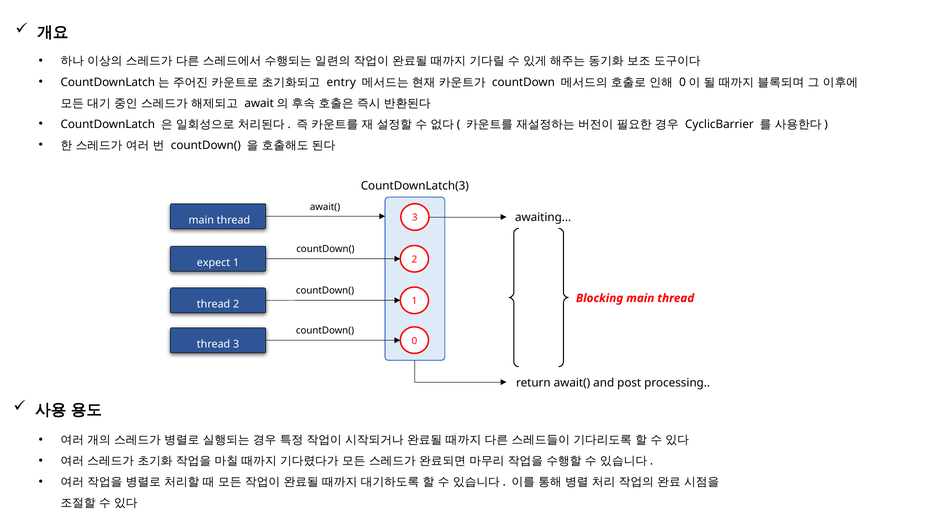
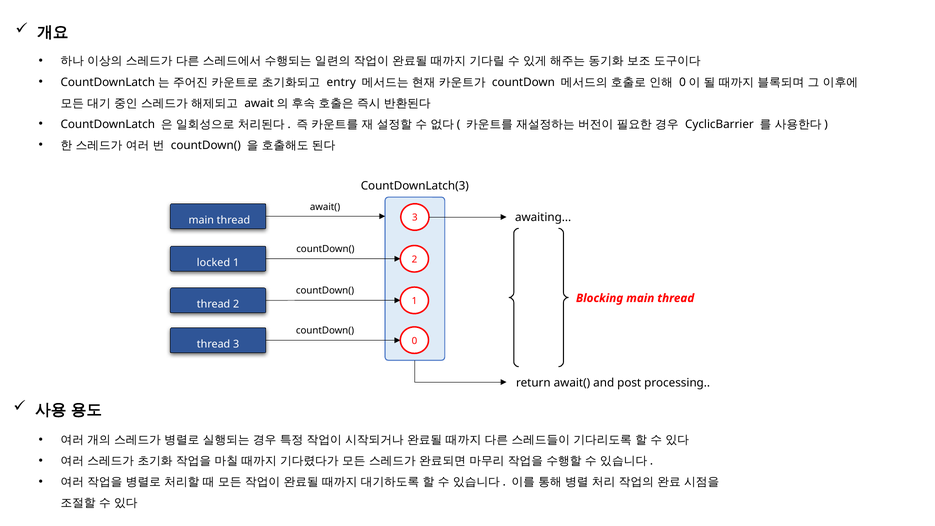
expect: expect -> locked
